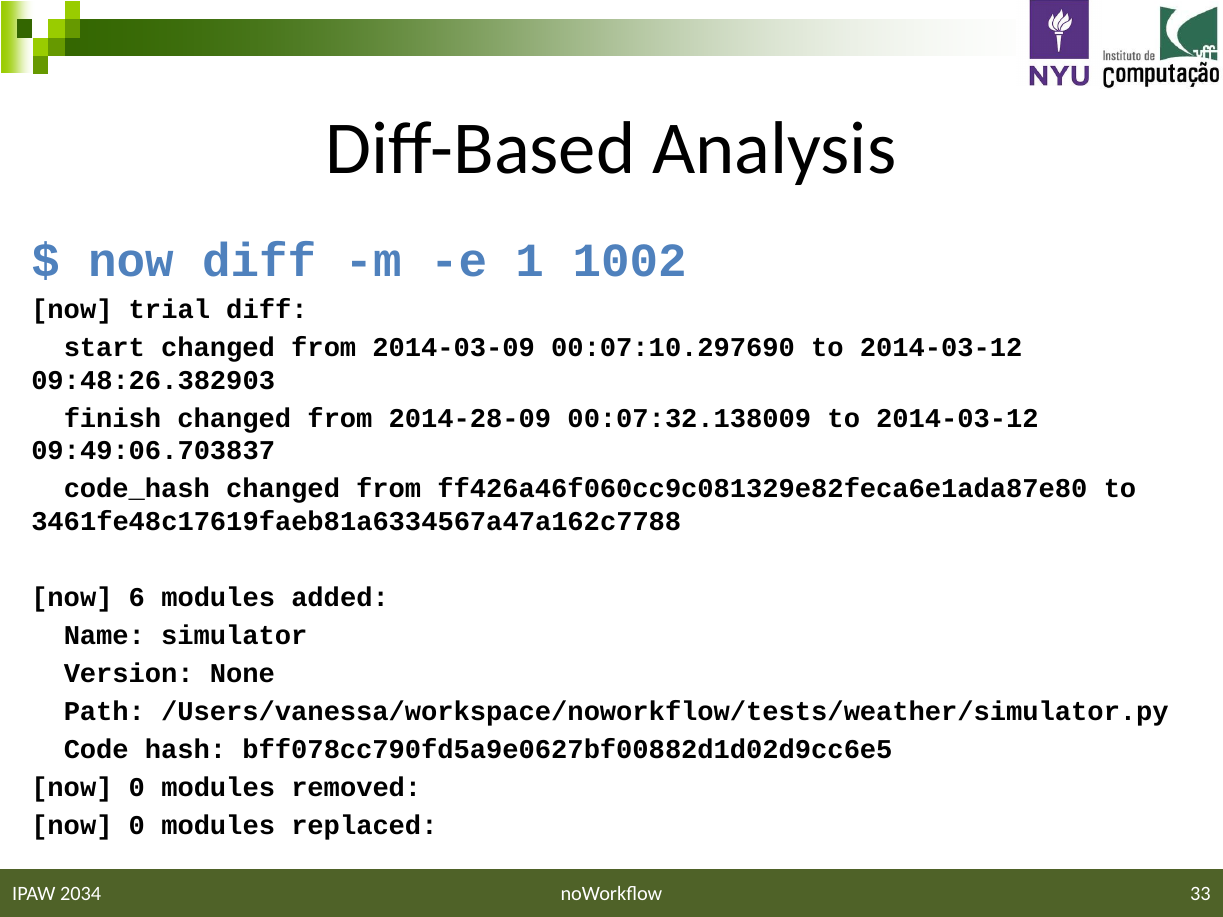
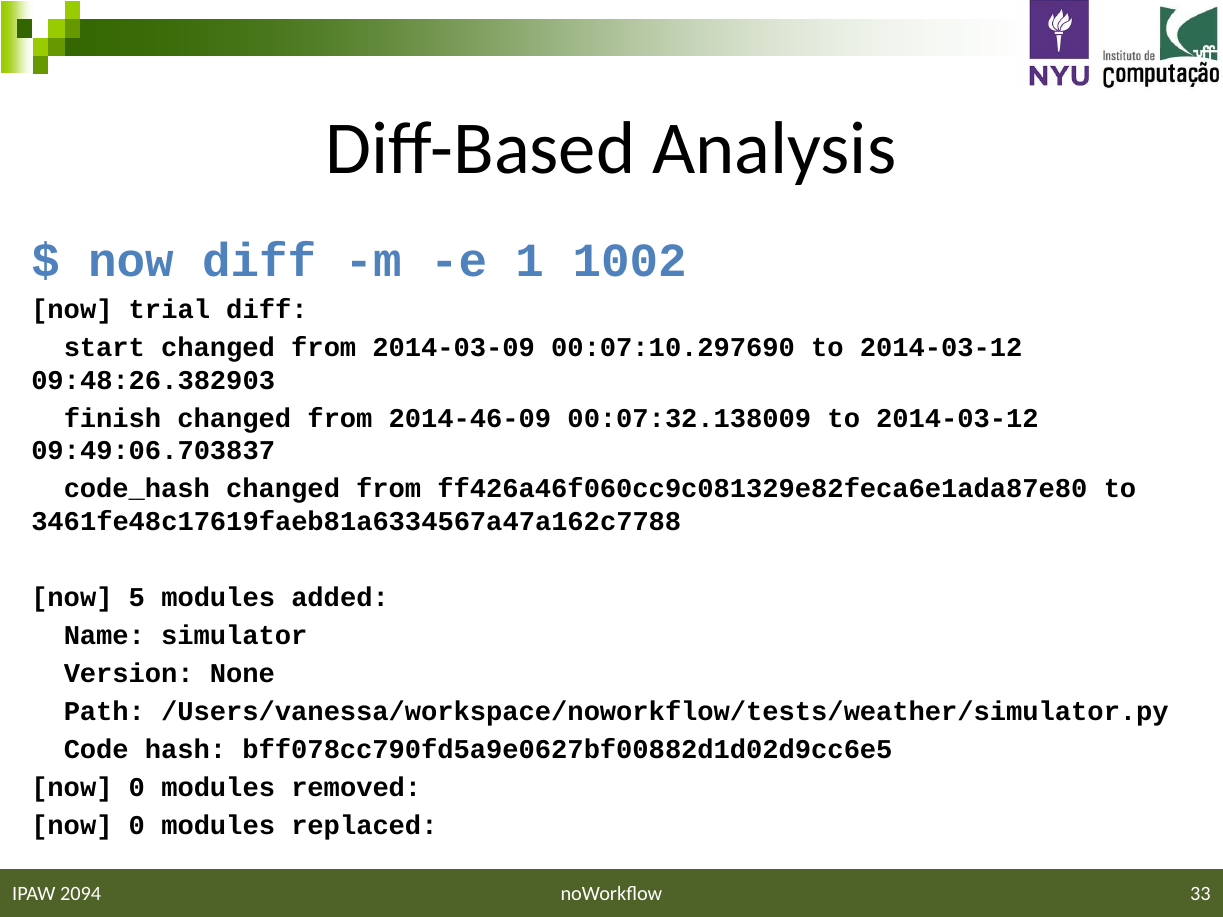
2014-28-09: 2014-28-09 -> 2014-46-09
6: 6 -> 5
2034: 2034 -> 2094
